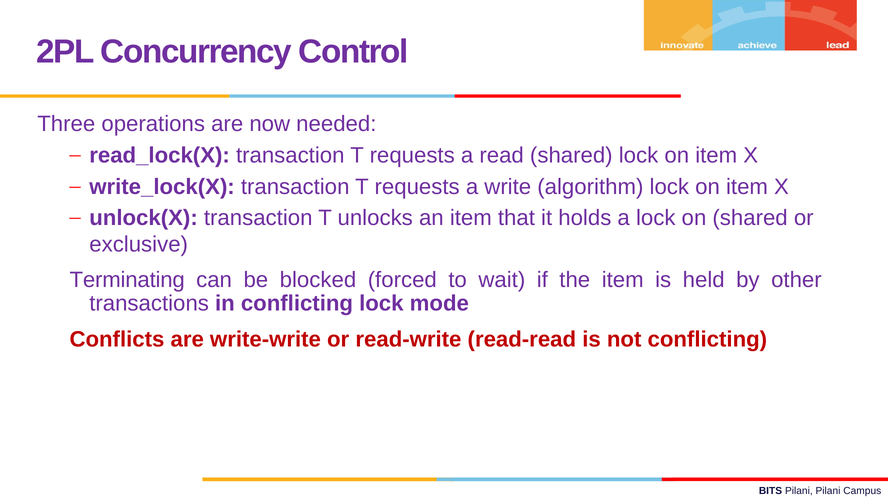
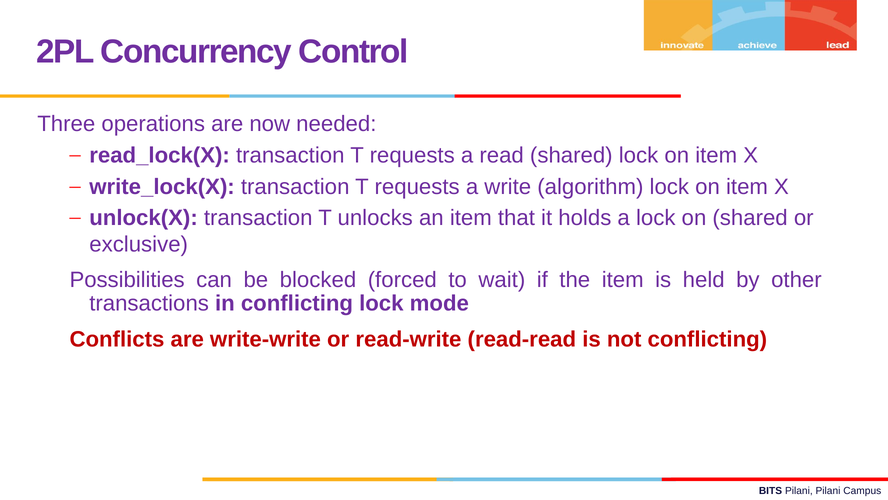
Terminating: Terminating -> Possibilities
